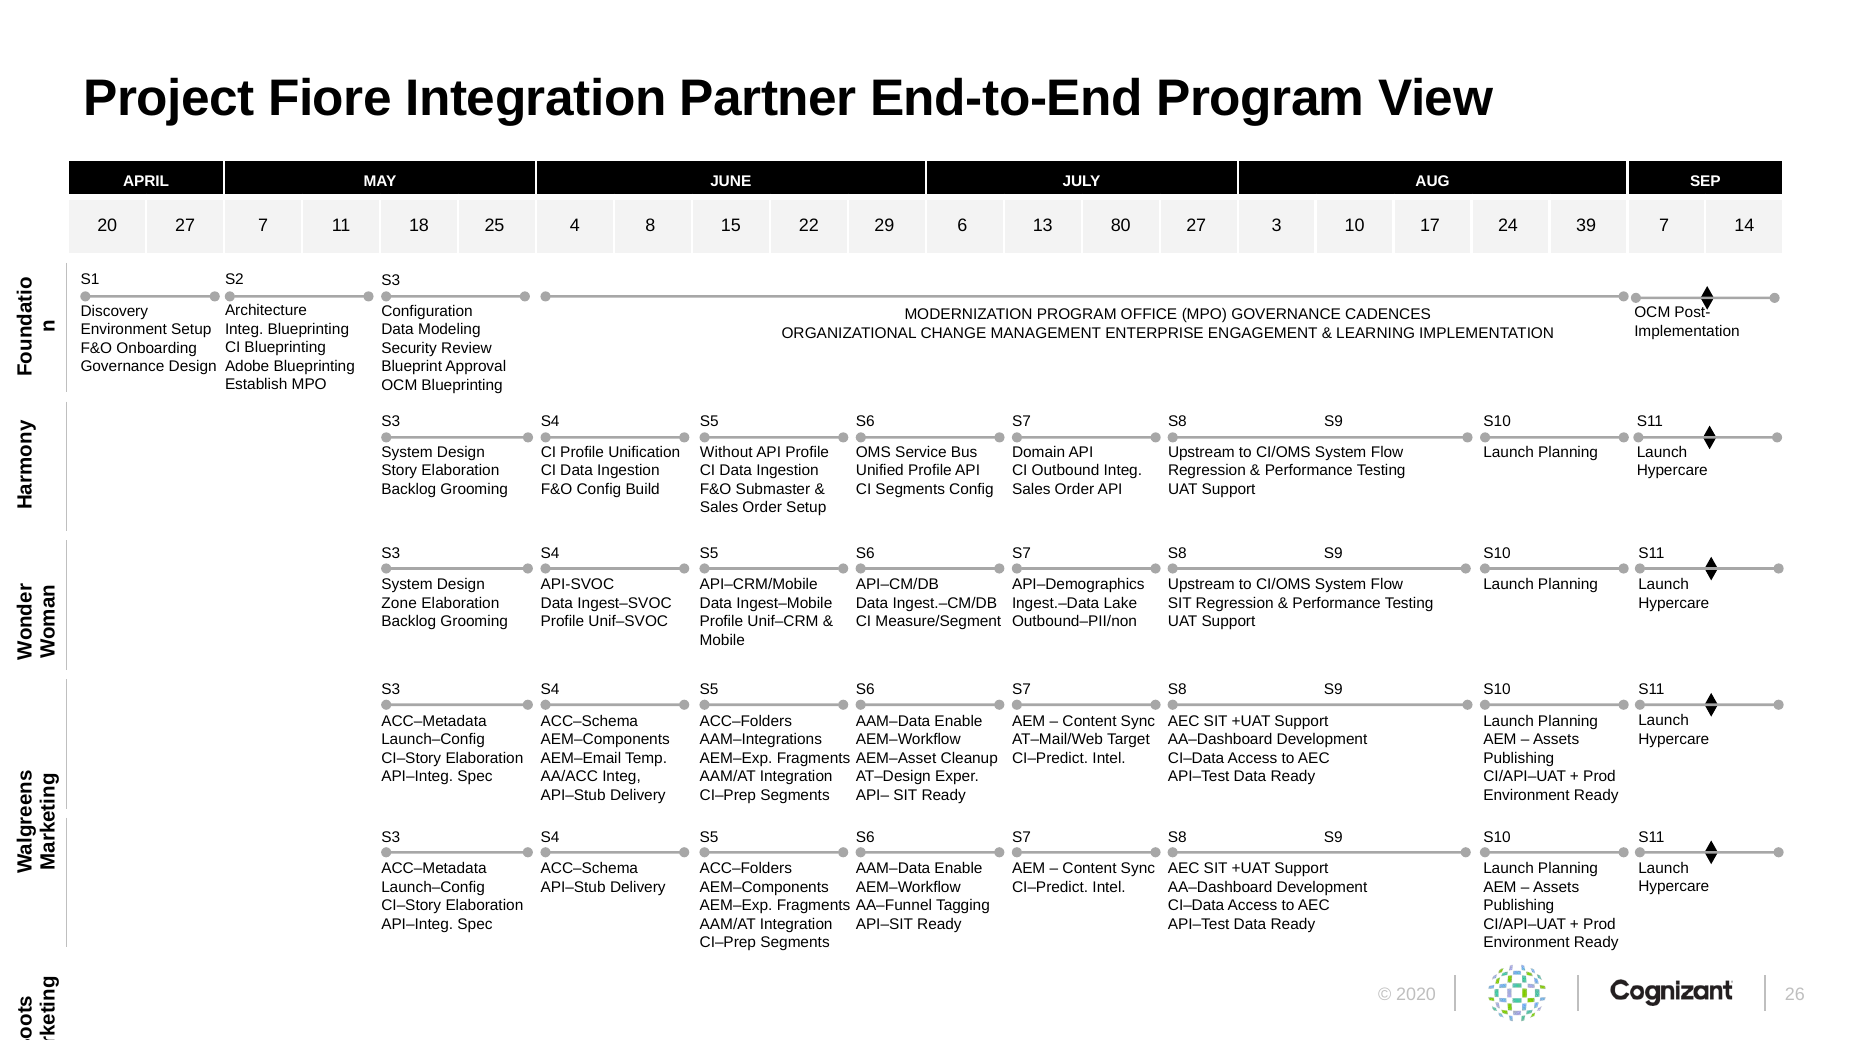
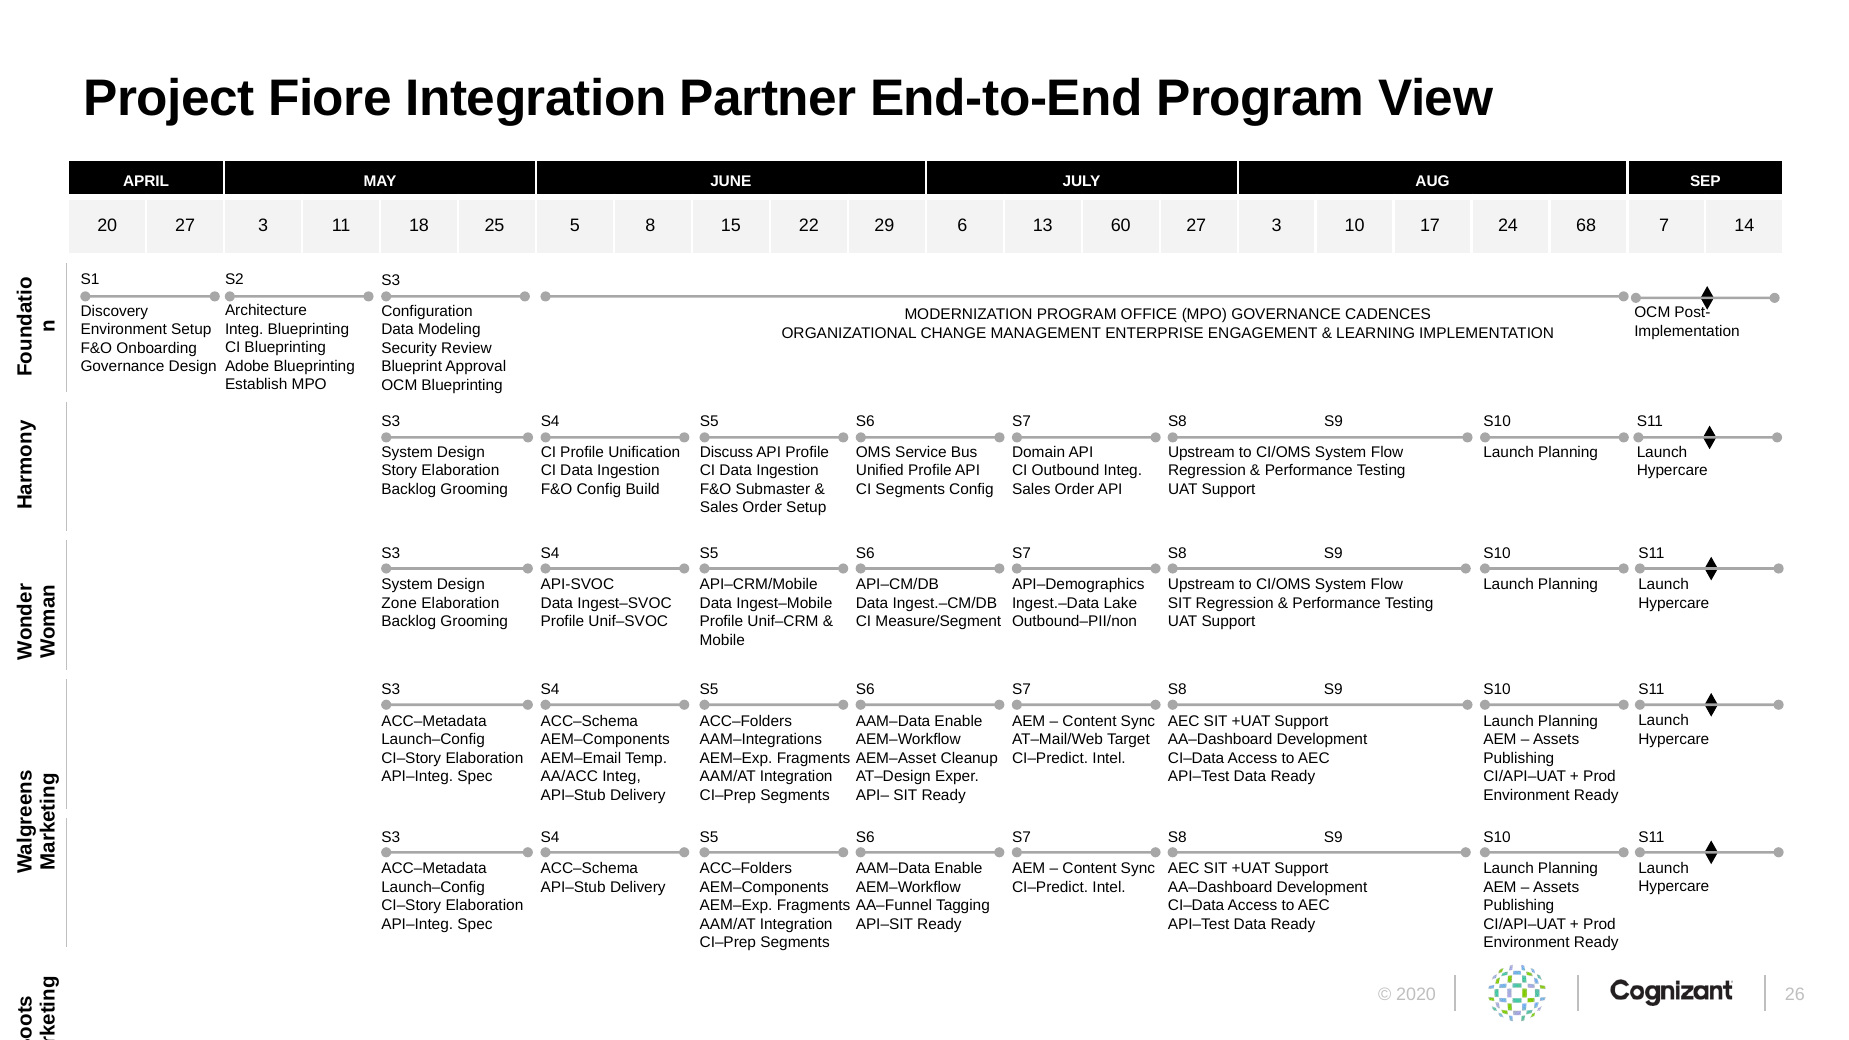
20 27 7: 7 -> 3
4: 4 -> 5
80: 80 -> 60
39: 39 -> 68
Without: Without -> Discuss
